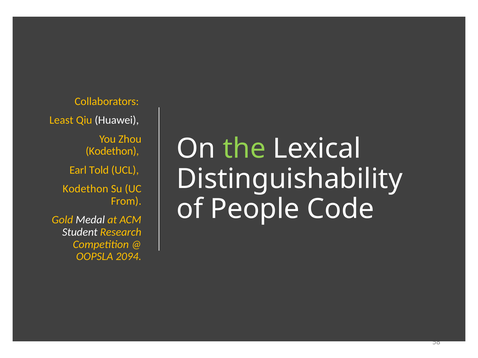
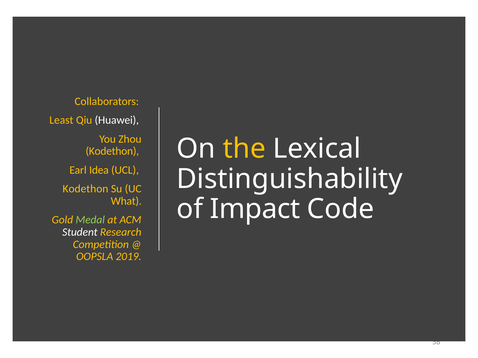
the colour: light green -> yellow
Told: Told -> Idea
From: From -> What
People: People -> Impact
Medal colour: white -> light green
2094: 2094 -> 2019
